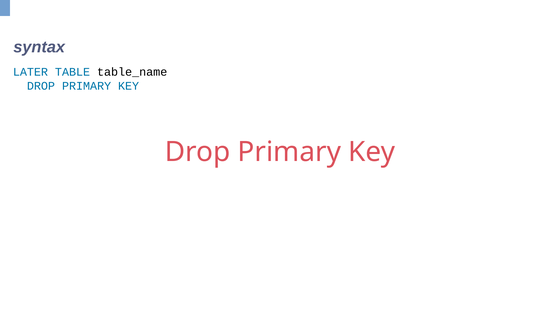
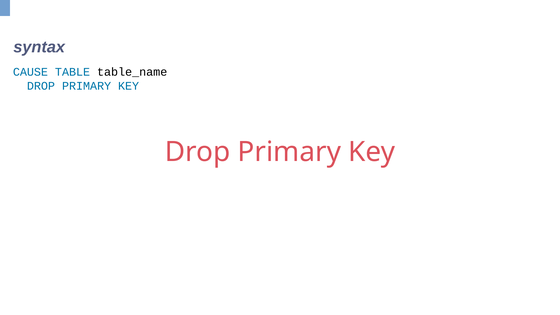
LATER: LATER -> CAUSE
